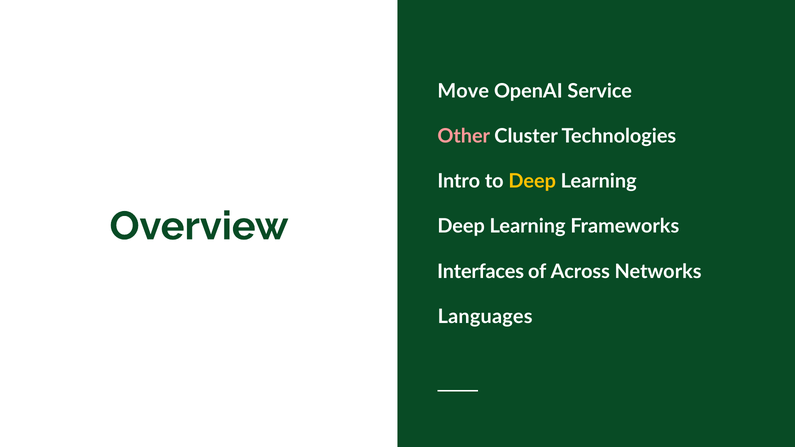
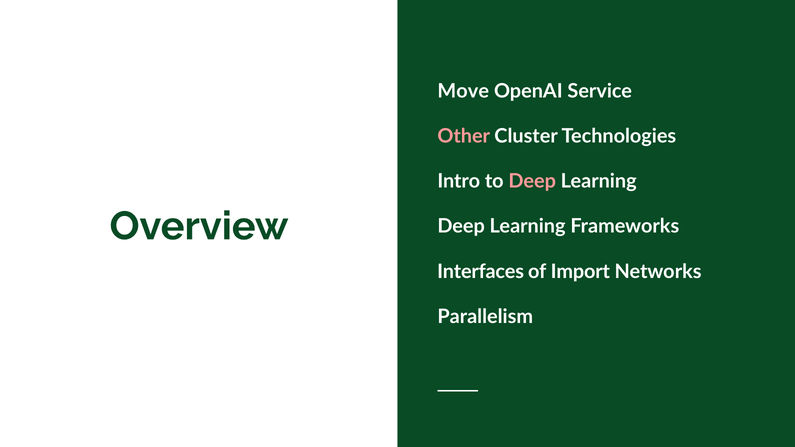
Deep at (532, 181) colour: yellow -> pink
Across: Across -> Import
Languages: Languages -> Parallelism
